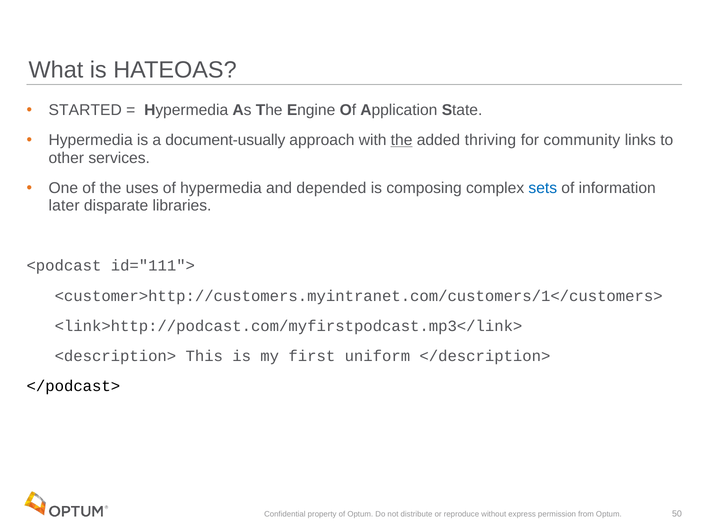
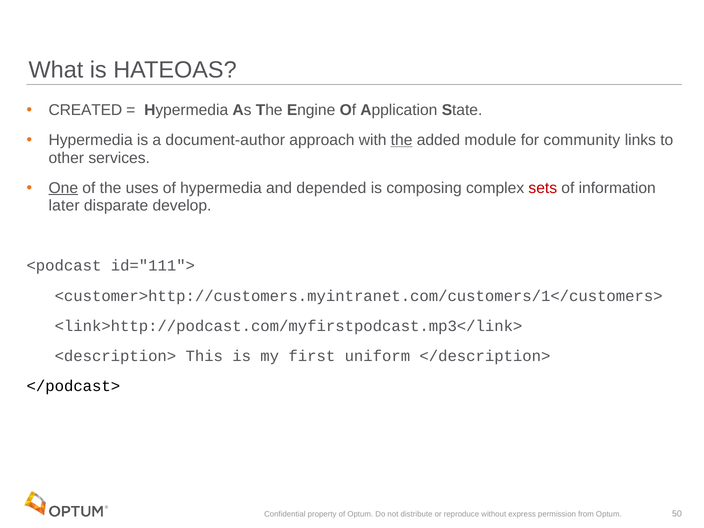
STARTED: STARTED -> CREATED
document-usually: document-usually -> document-author
thriving: thriving -> module
One underline: none -> present
sets colour: blue -> red
libraries: libraries -> develop
